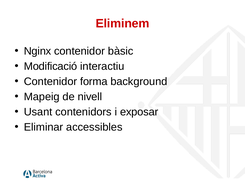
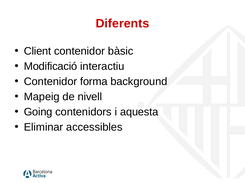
Eliminem: Eliminem -> Diferents
Nginx: Nginx -> Client
Usant: Usant -> Going
exposar: exposar -> aquesta
